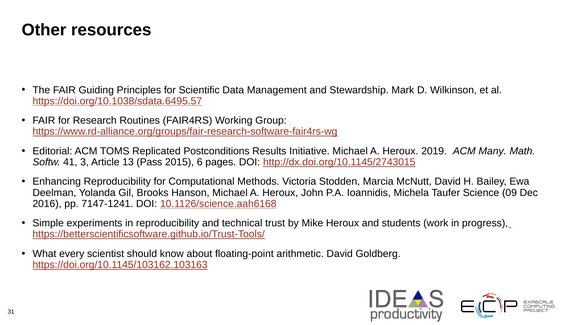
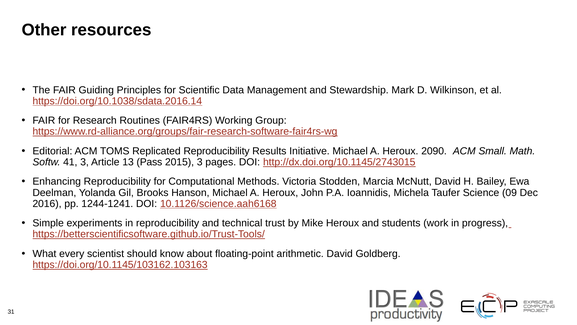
https://doi.org/10.1038/sdata.6495.57: https://doi.org/10.1038/sdata.6495.57 -> https://doi.org/10.1038/sdata.2016.14
Replicated Postconditions: Postconditions -> Reproducibility
2019: 2019 -> 2090
Many: Many -> Small
2015 6: 6 -> 3
7147-1241: 7147-1241 -> 1244-1241
